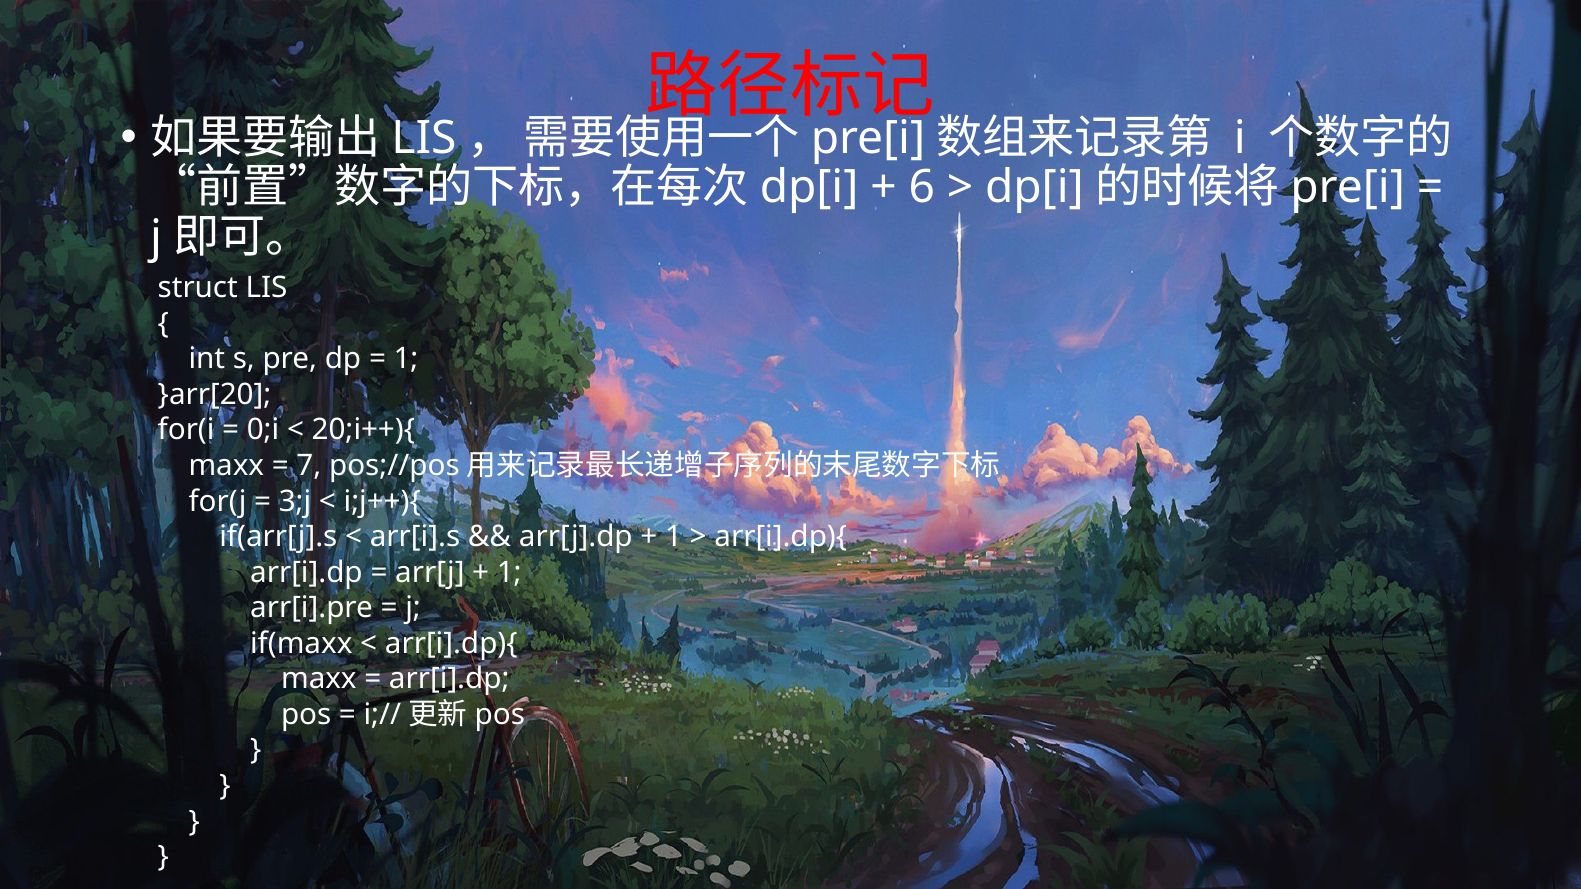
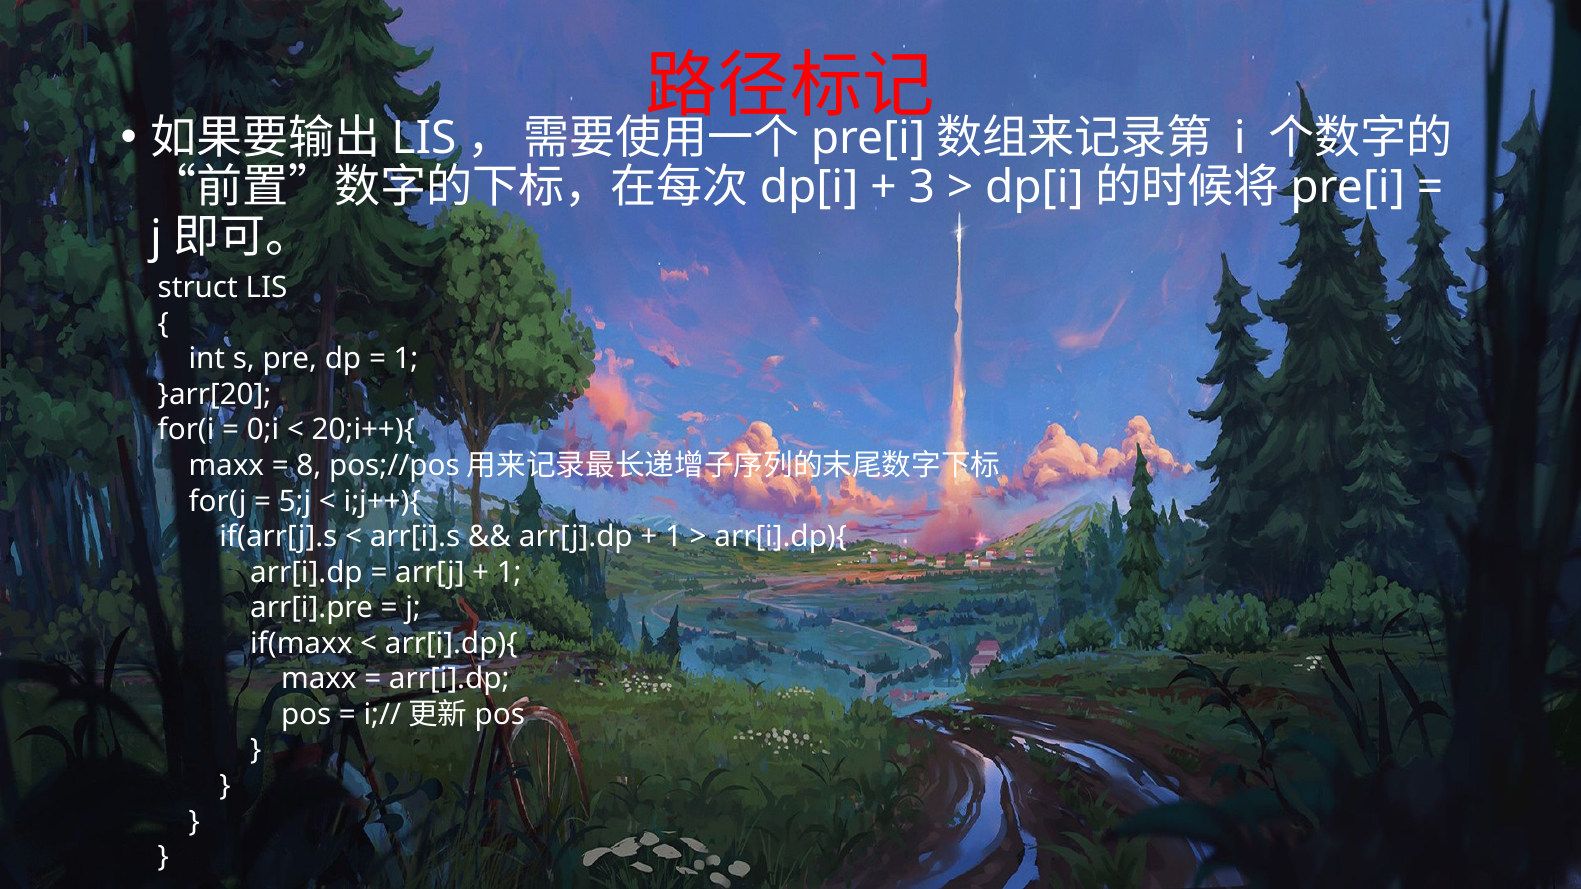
6: 6 -> 3
7: 7 -> 8
3;j: 3;j -> 5;j
